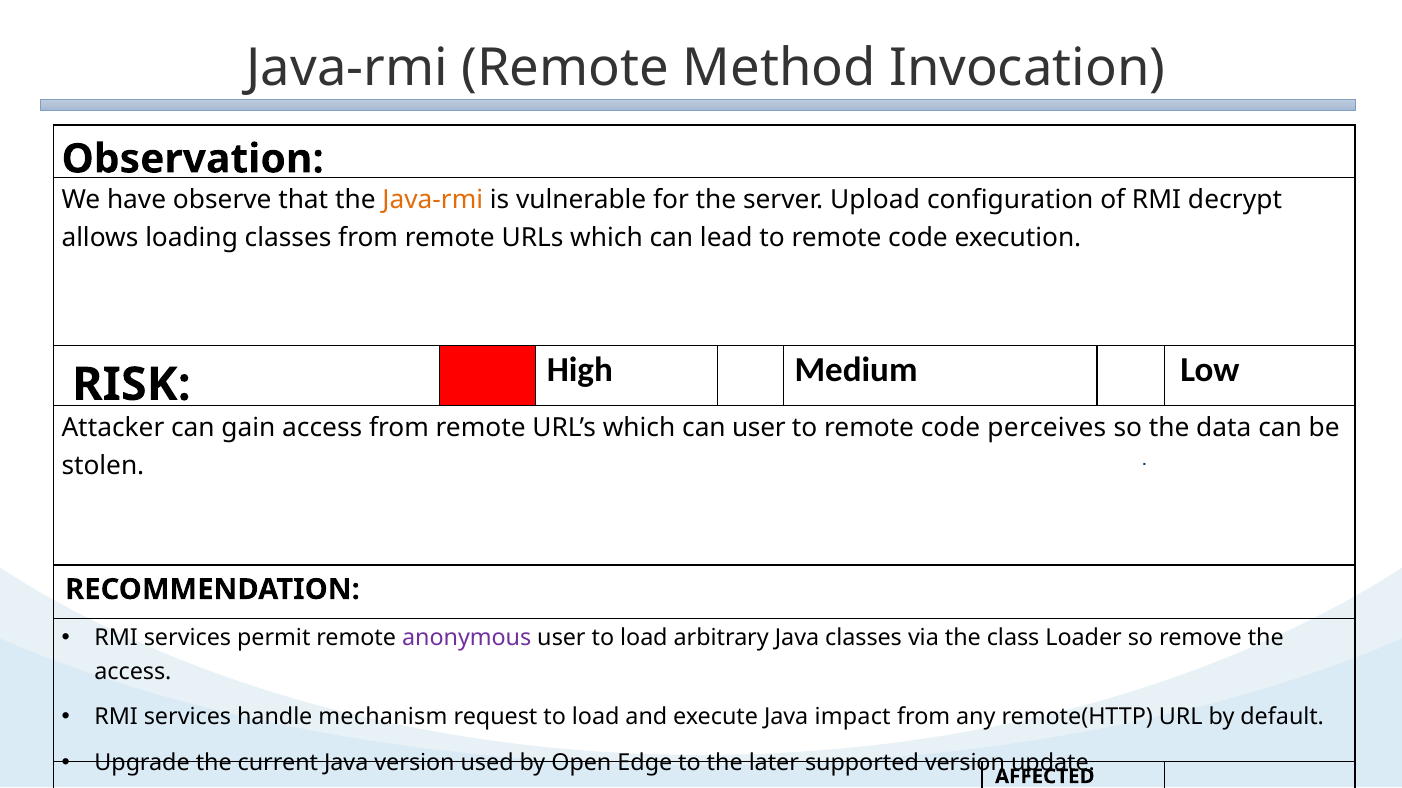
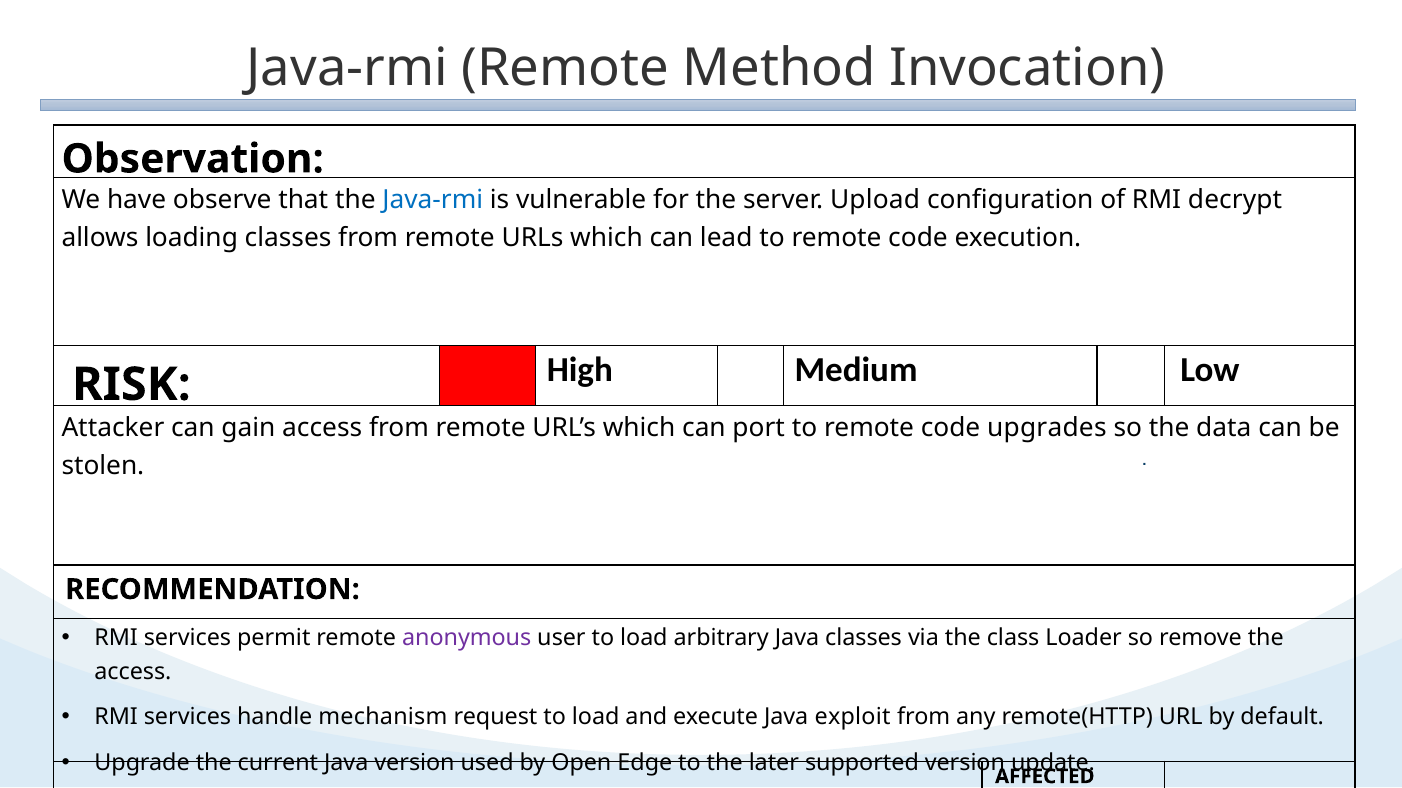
Java-rmi at (433, 200) colour: orange -> blue
can user: user -> port
perceives: perceives -> upgrades
impact: impact -> exploit
